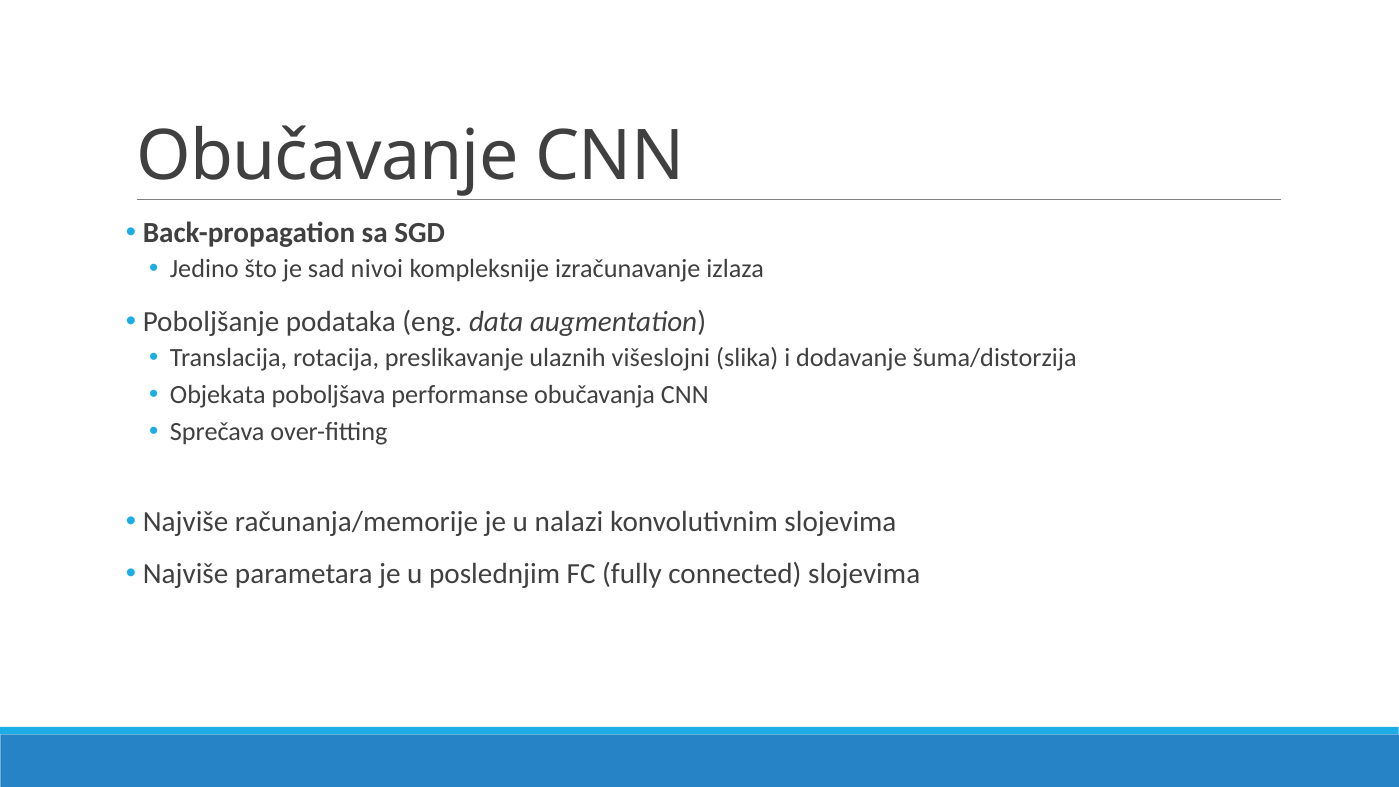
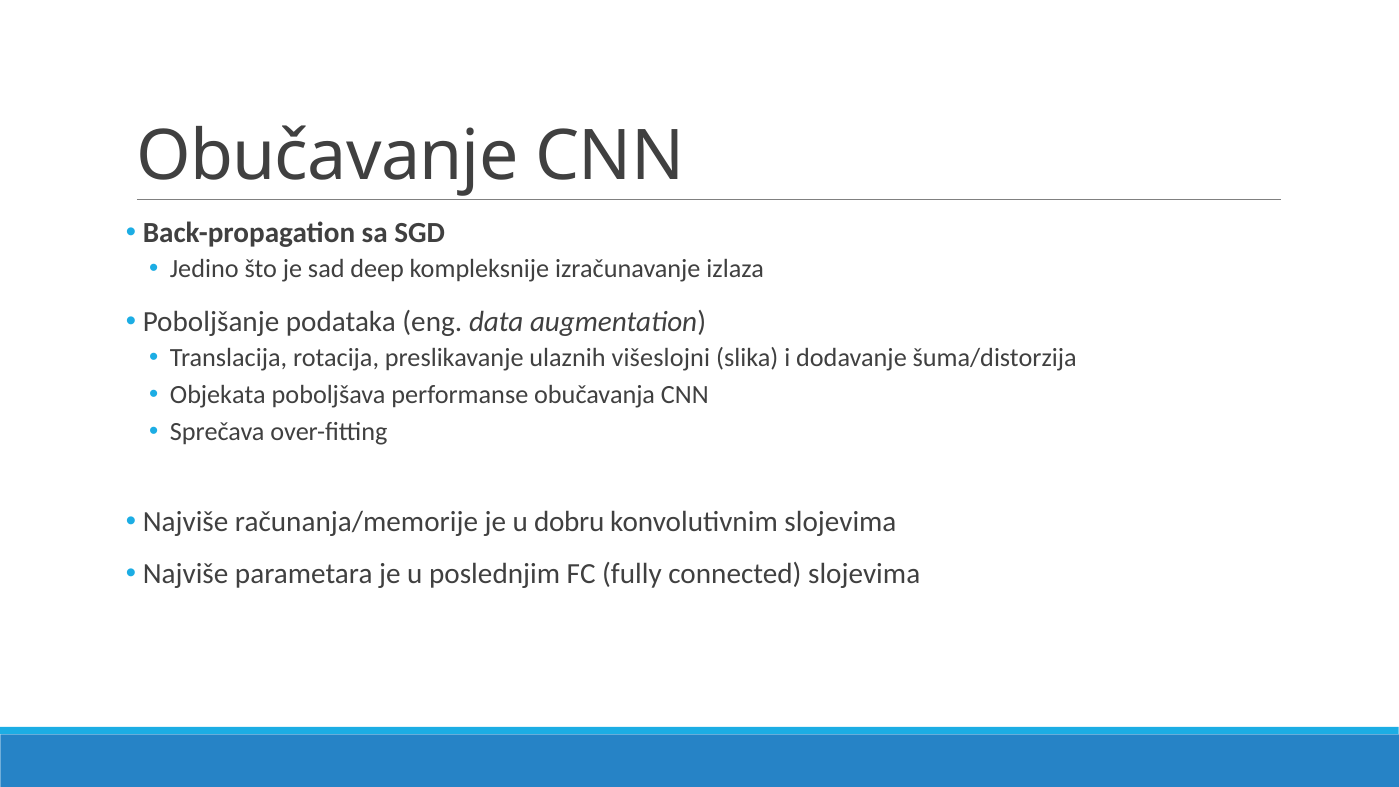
nivoi: nivoi -> deep
nalazi: nalazi -> dobru
